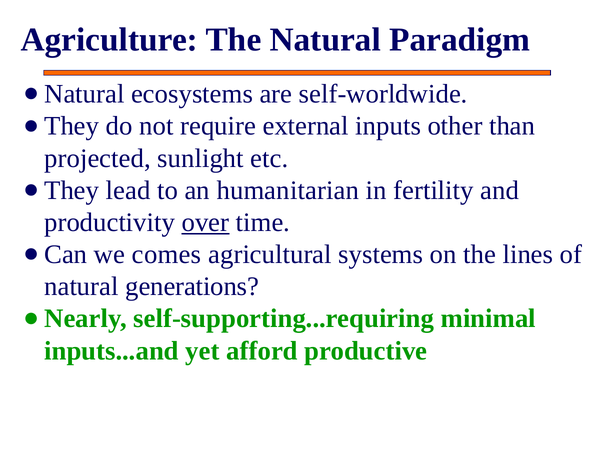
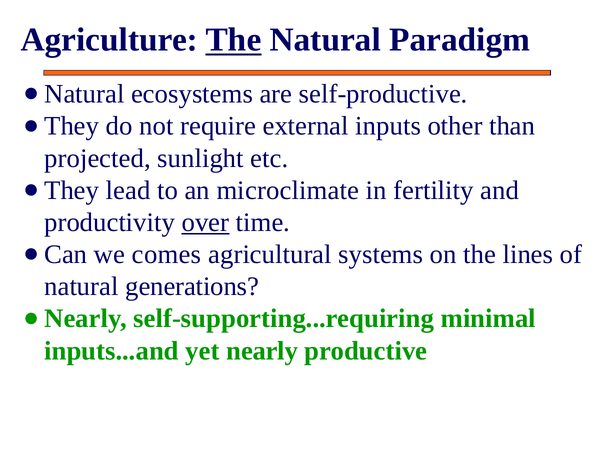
The at (234, 40) underline: none -> present
self-worldwide: self-worldwide -> self-productive
humanitarian: humanitarian -> microclimate
afford: afford -> nearly
